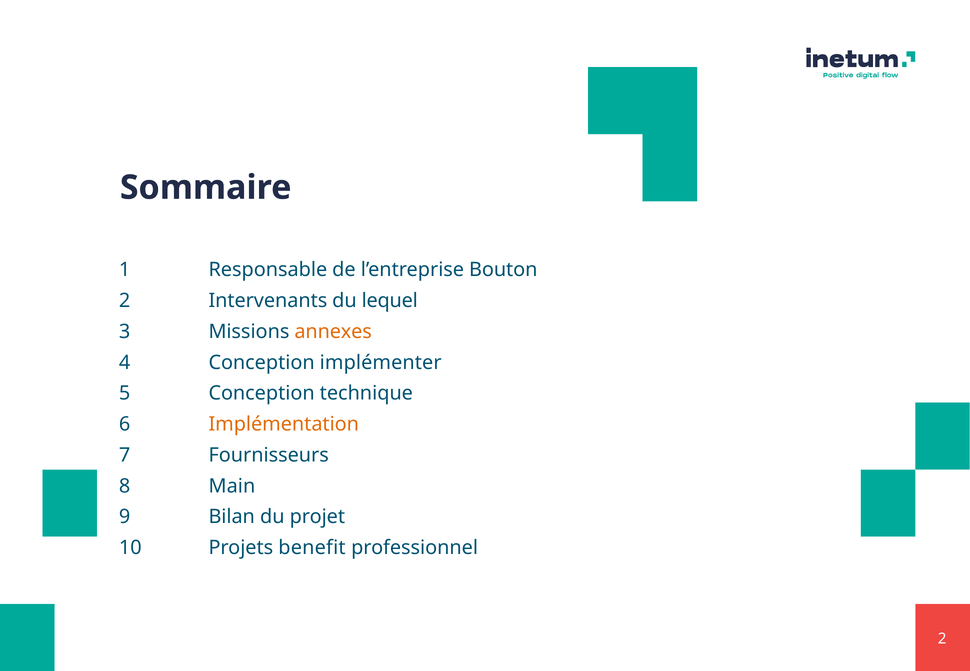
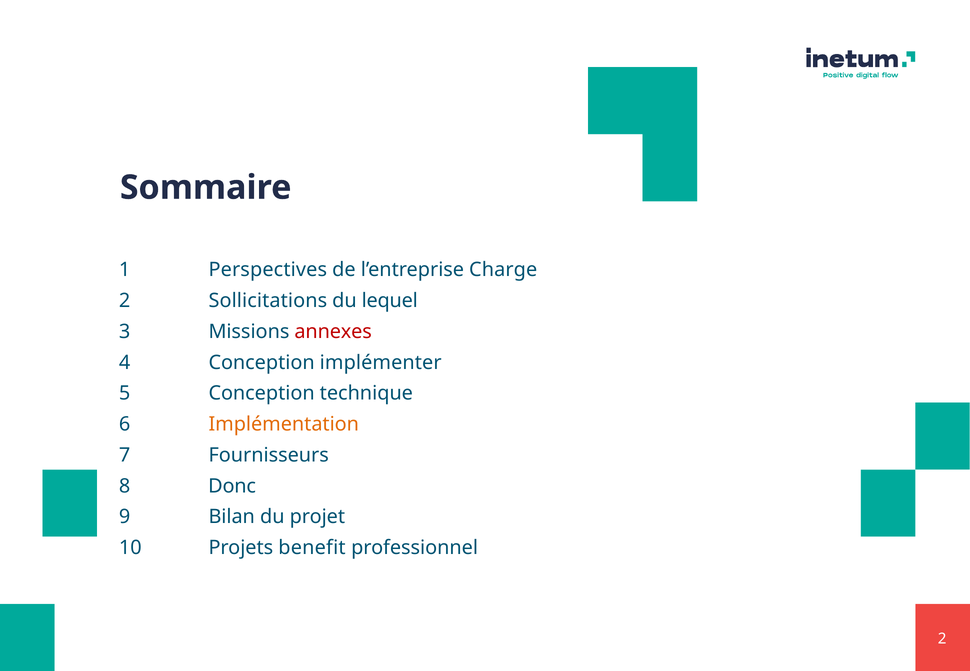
Responsable: Responsable -> Perspectives
Bouton: Bouton -> Charge
Intervenants: Intervenants -> Sollicitations
annexes colour: orange -> red
Main: Main -> Donc
